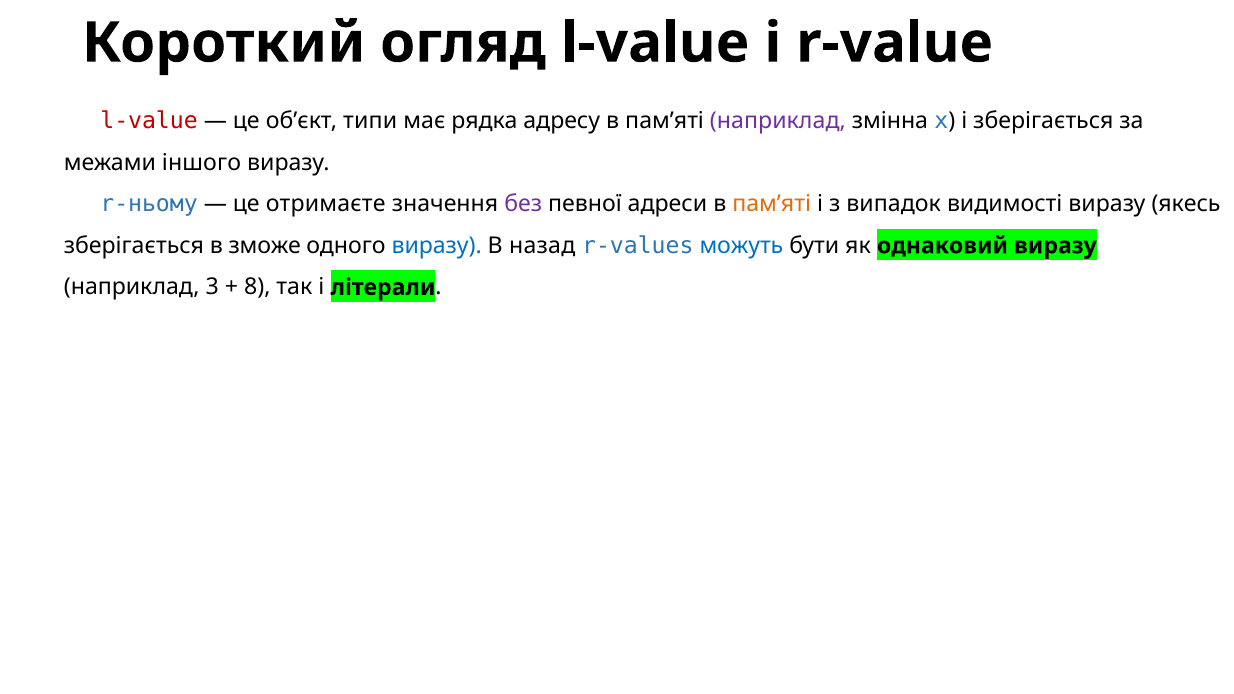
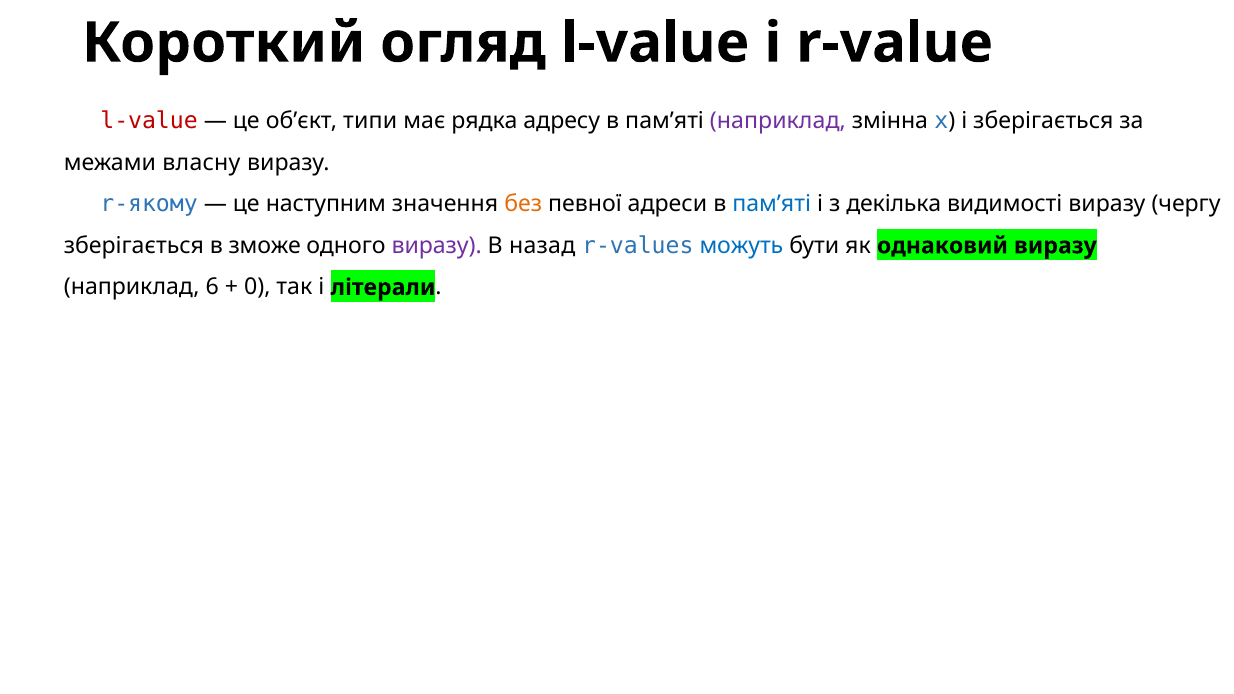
іншого: іншого -> власну
r-ньому: r-ньому -> r-якому
отримаєте: отримаєте -> наступним
без colour: purple -> orange
пам’яті at (772, 204) colour: orange -> blue
випадок: випадок -> декілька
якесь: якесь -> чергу
виразу at (437, 246) colour: blue -> purple
3: 3 -> 6
8: 8 -> 0
